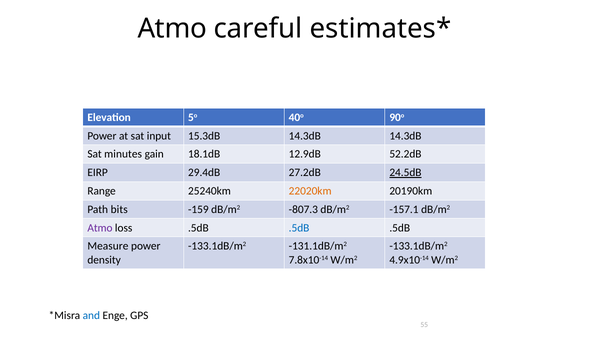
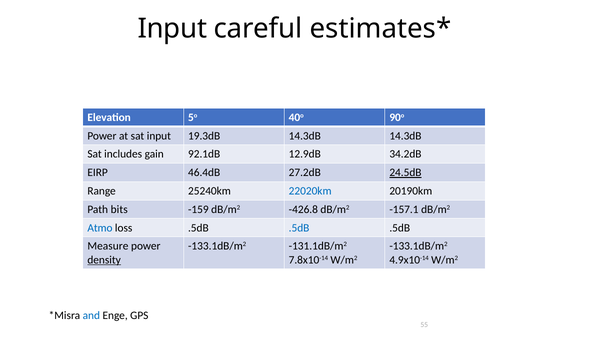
Atmo at (172, 28): Atmo -> Input
15.3dB: 15.3dB -> 19.3dB
minutes: minutes -> includes
18.1dB: 18.1dB -> 92.1dB
52.2dB: 52.2dB -> 34.2dB
29.4dB: 29.4dB -> 46.4dB
22020km colour: orange -> blue
-807.3: -807.3 -> -426.8
Atmo at (100, 228) colour: purple -> blue
density underline: none -> present
